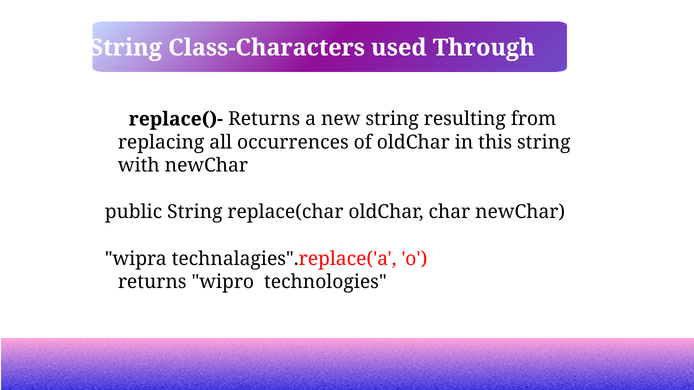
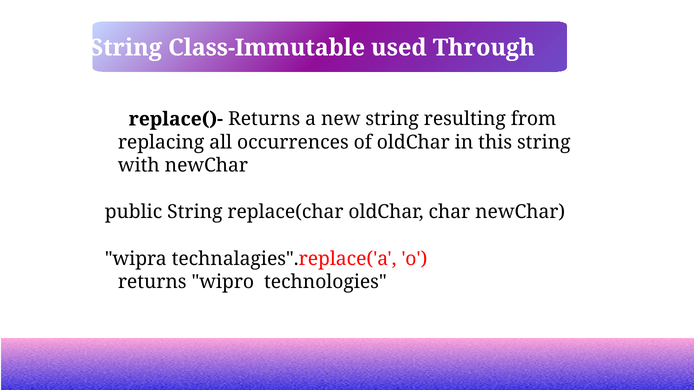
Class-Characters: Class-Characters -> Class-Immutable
